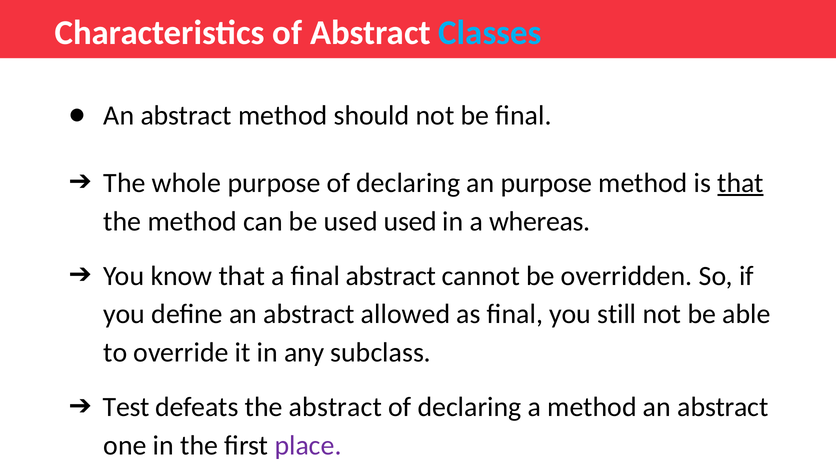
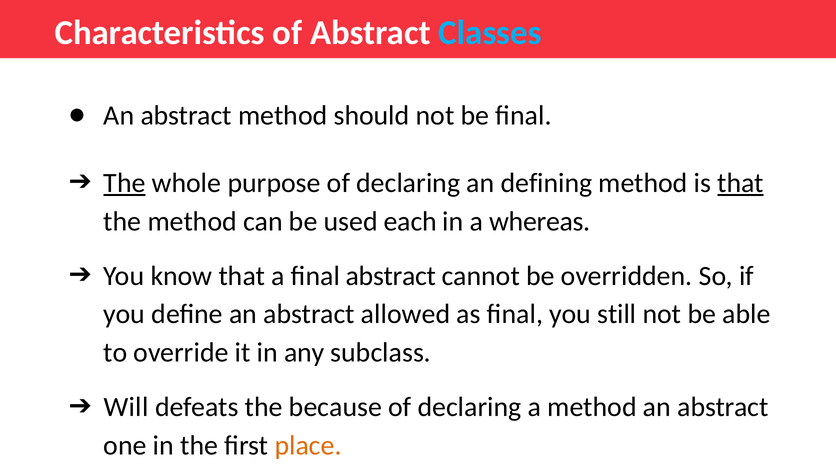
The at (124, 183) underline: none -> present
an purpose: purpose -> defining
used used: used -> each
Test: Test -> Will
the abstract: abstract -> because
place colour: purple -> orange
